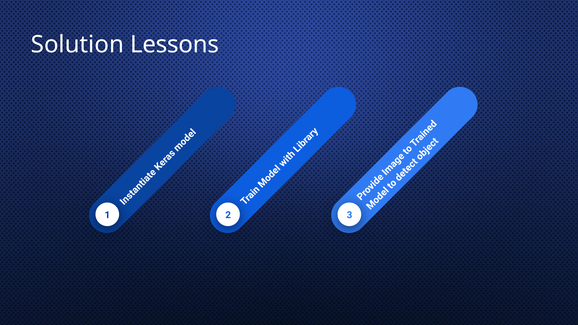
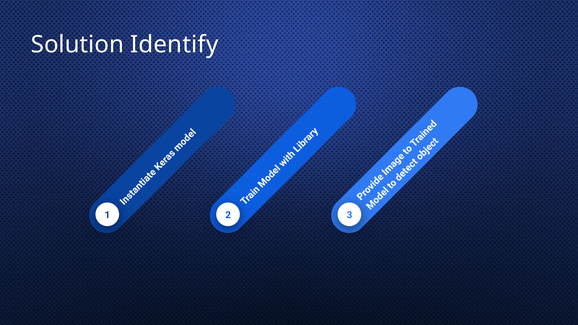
Lessons: Lessons -> Identify
